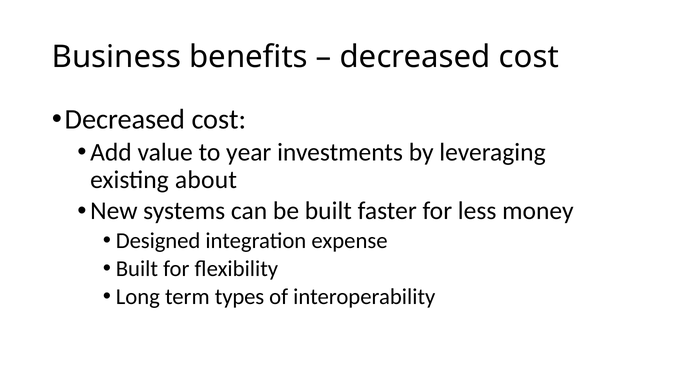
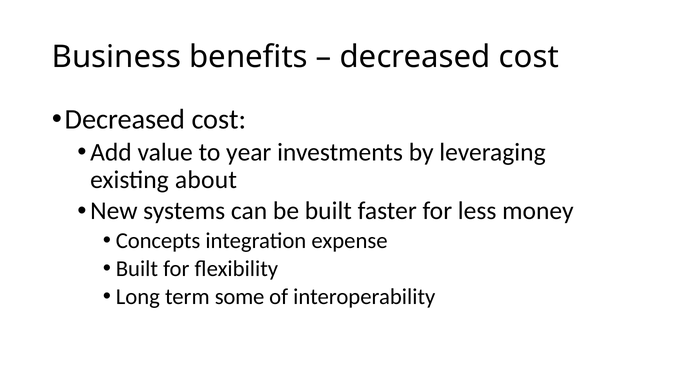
Designed: Designed -> Concepts
types: types -> some
